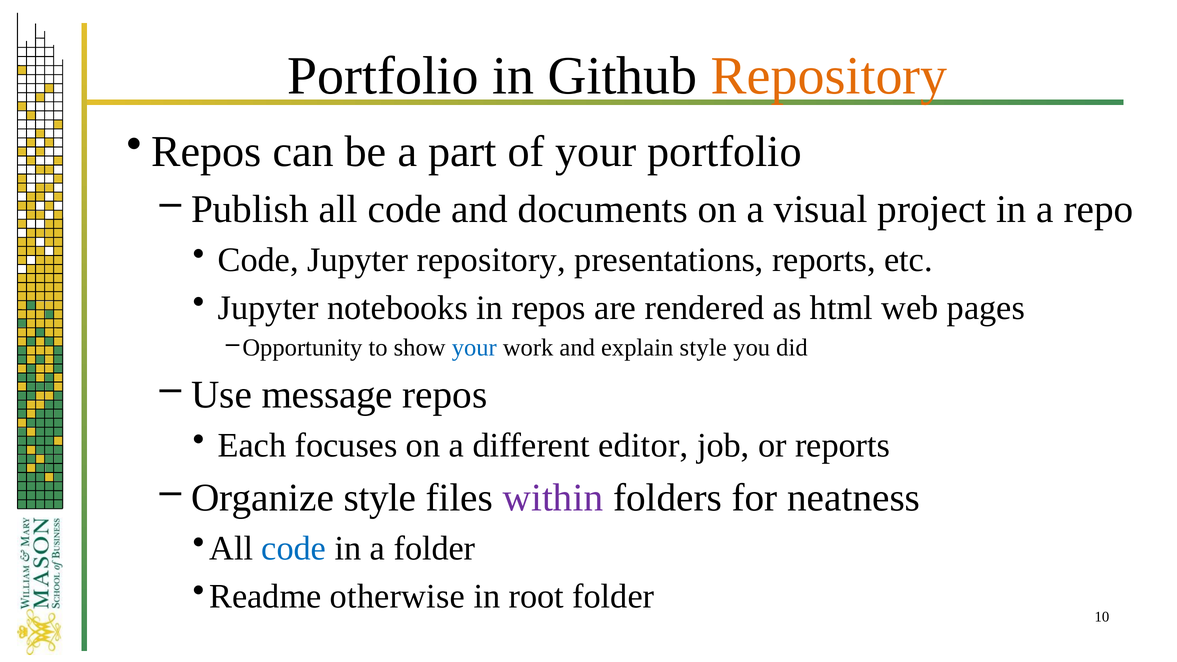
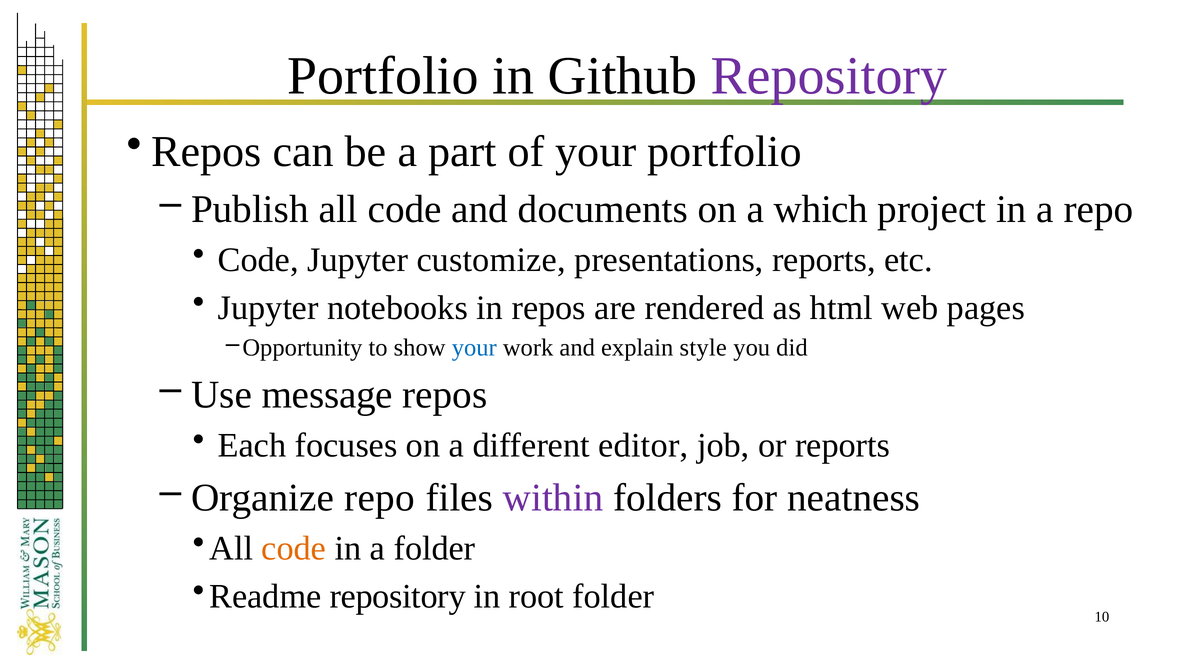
Repository at (829, 76) colour: orange -> purple
visual: visual -> which
Jupyter repository: repository -> customize
Organize style: style -> repo
code at (294, 548) colour: blue -> orange
Readme otherwise: otherwise -> repository
